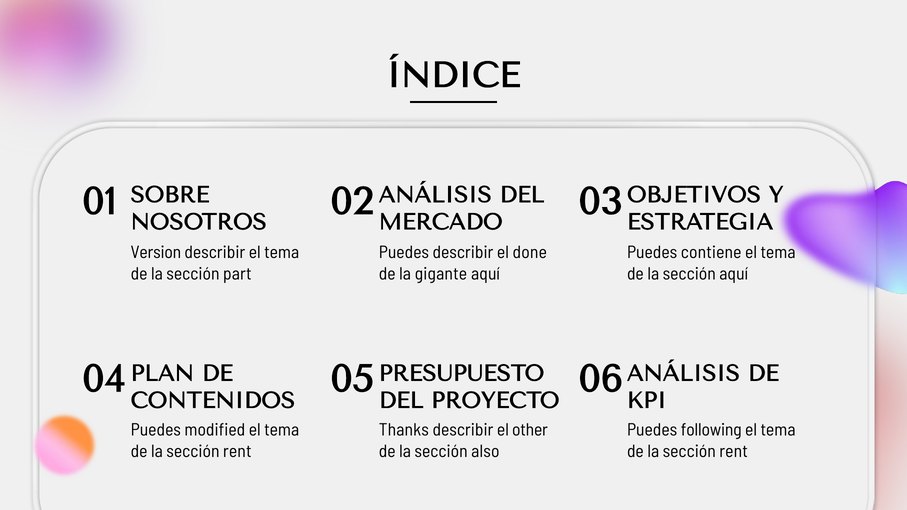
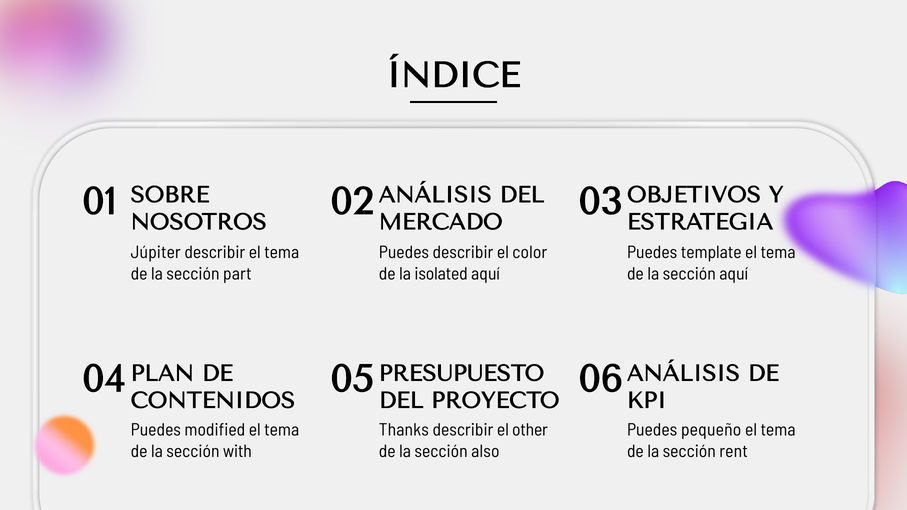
Version: Version -> Júpiter
done: done -> color
contiene: contiene -> template
gigante: gigante -> isolated
following: following -> pequeño
rent at (237, 451): rent -> with
